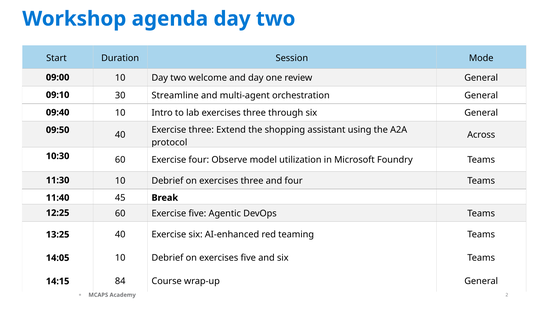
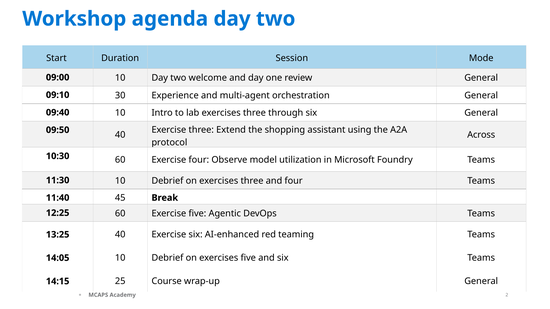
Streamline: Streamline -> Experience
84: 84 -> 25
